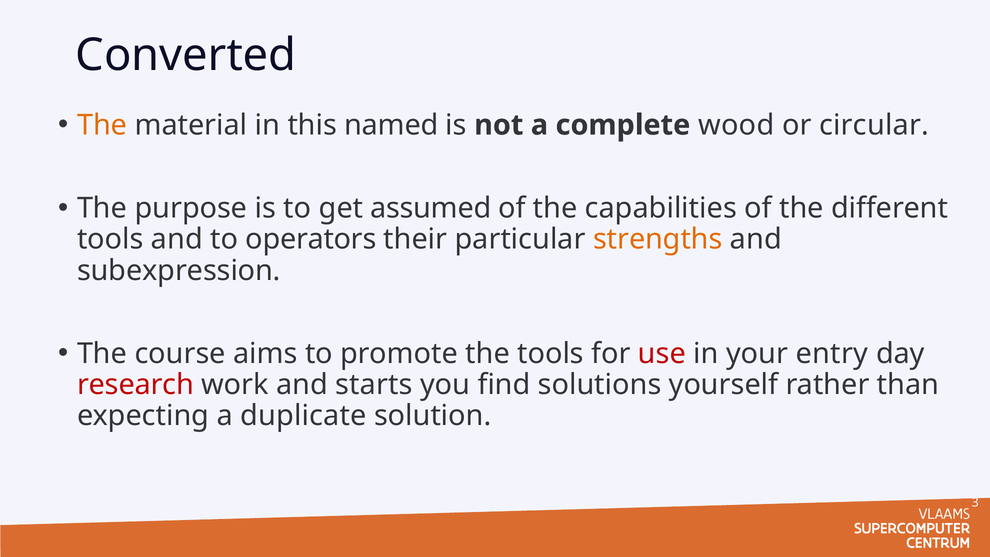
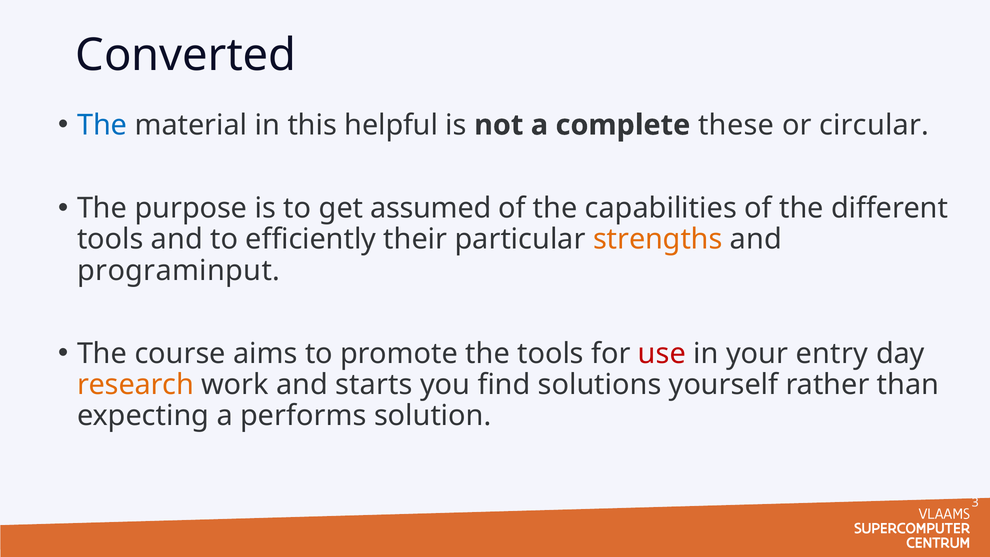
The at (102, 125) colour: orange -> blue
named: named -> helpful
wood: wood -> these
operators: operators -> efficiently
subexpression: subexpression -> programinput
research colour: red -> orange
duplicate: duplicate -> performs
